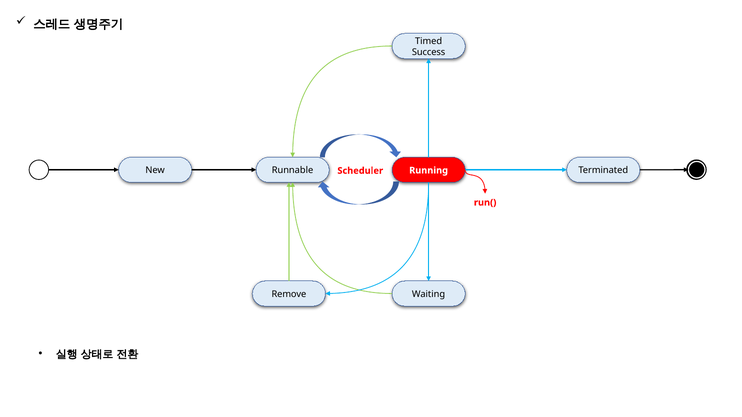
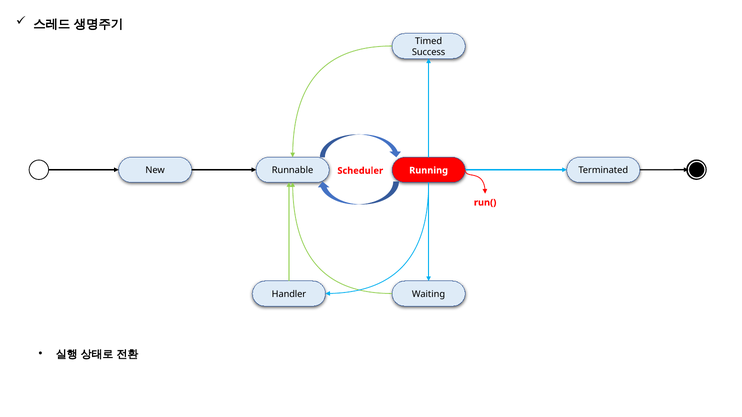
Remove: Remove -> Handler
